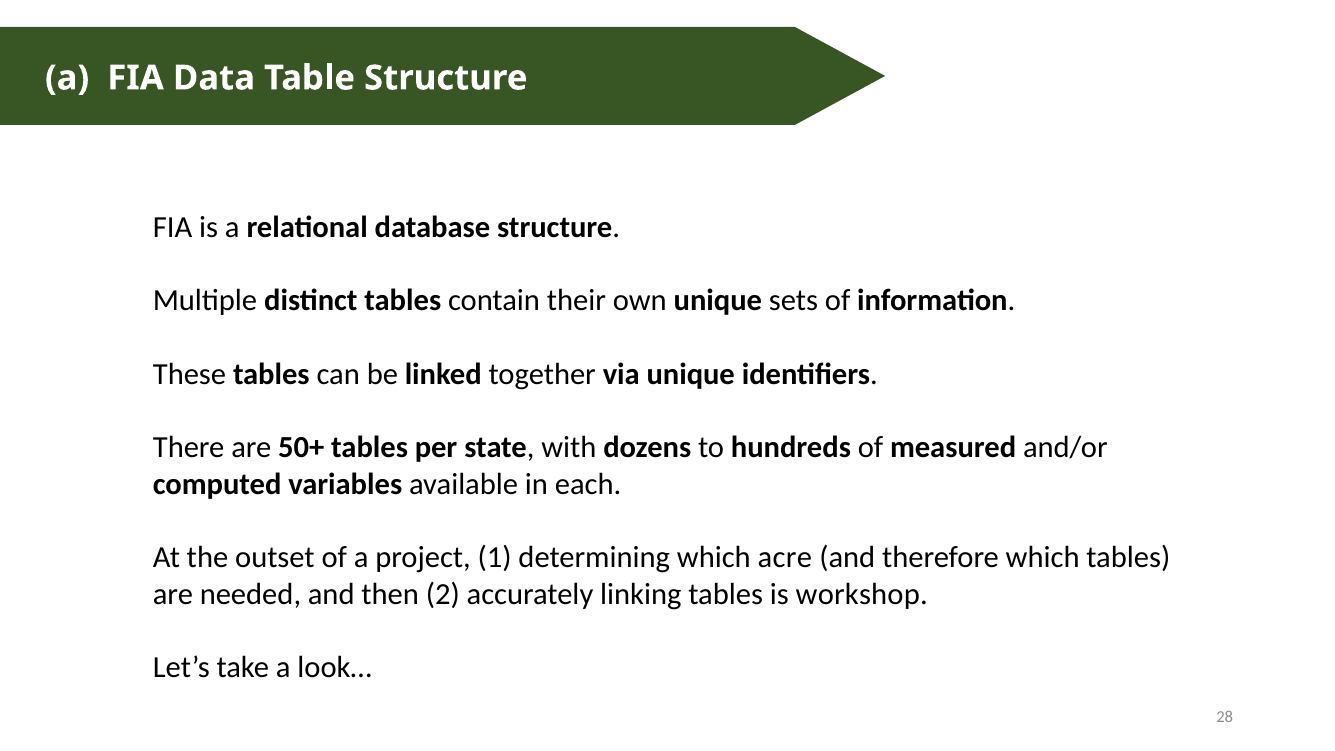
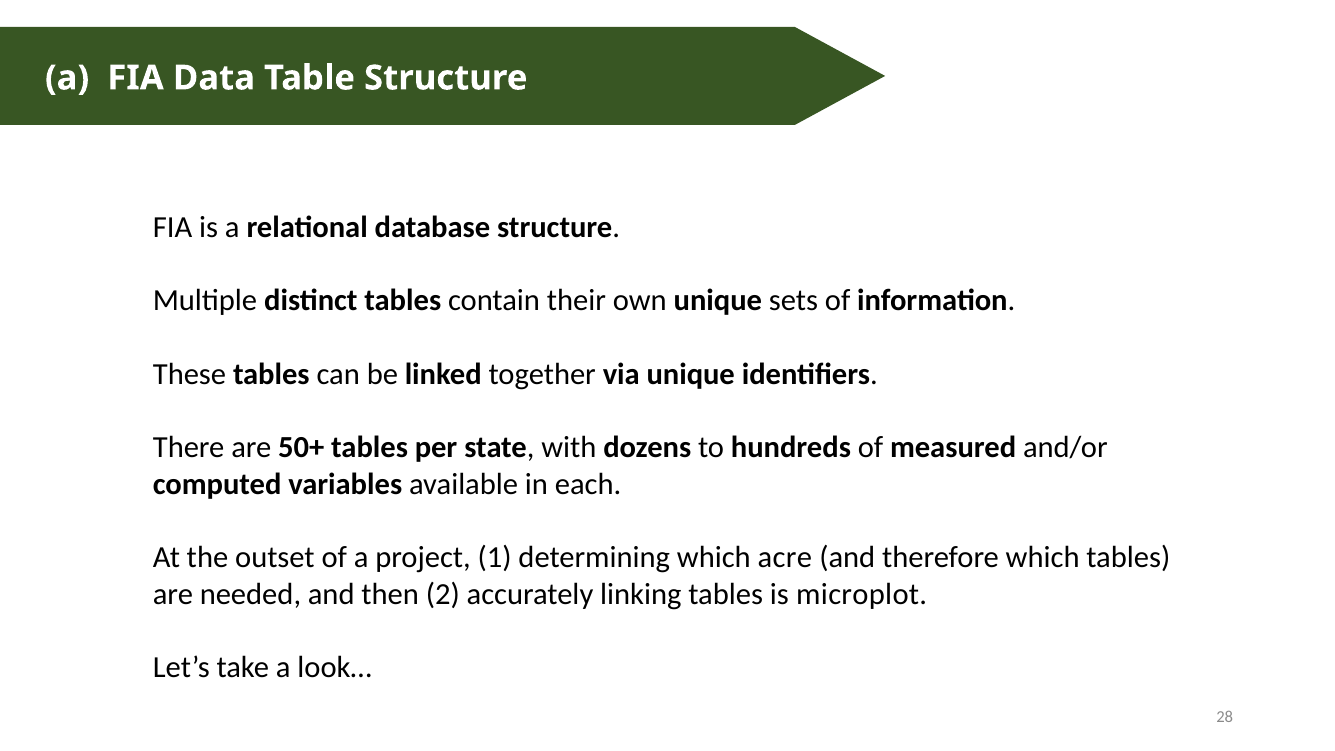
workshop: workshop -> microplot
